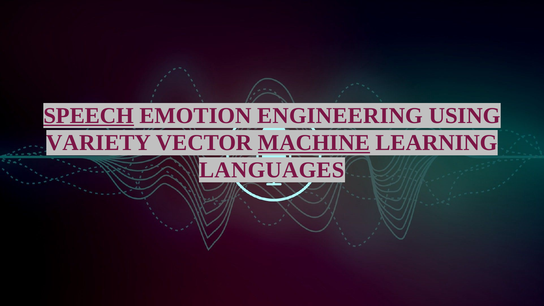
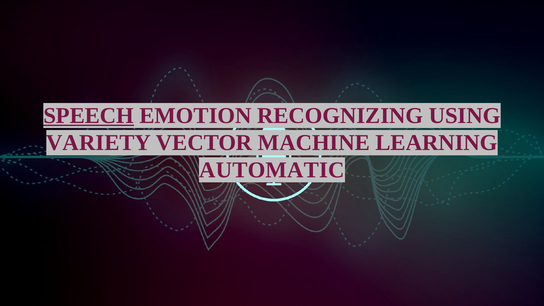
ENGINEERING: ENGINEERING -> RECOGNIZING
MACHINE underline: present -> none
LANGUAGES: LANGUAGES -> AUTOMATIC
